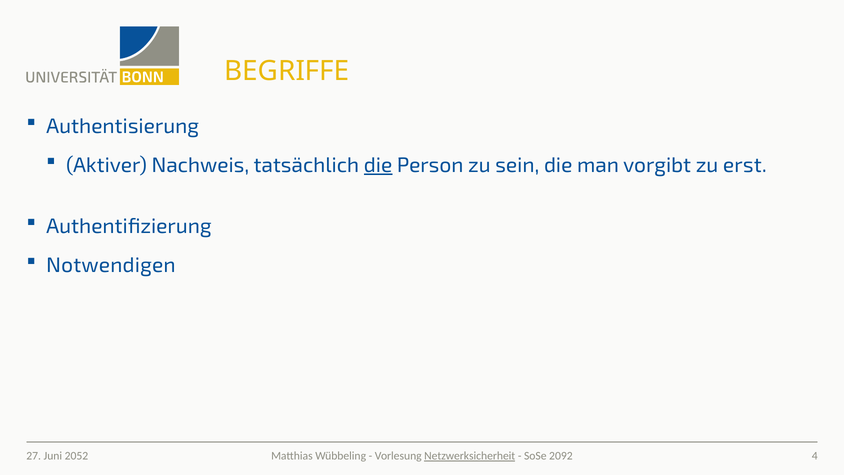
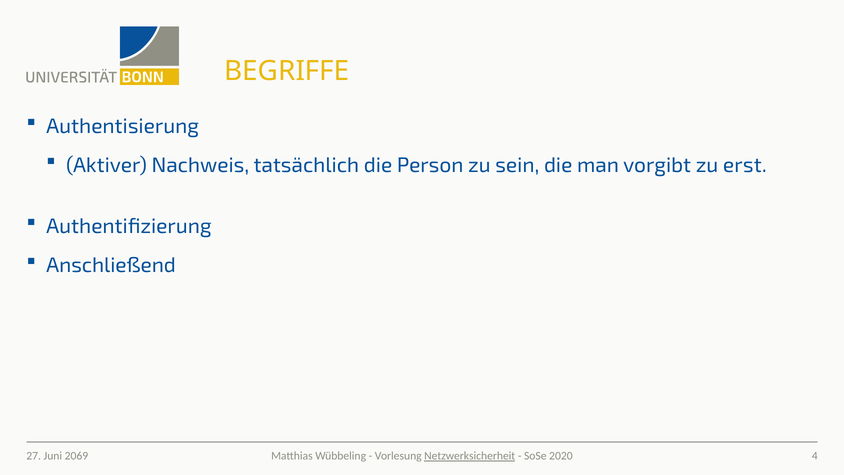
die at (378, 165) underline: present -> none
Notwendigen: Notwendigen -> Anschließend
2092: 2092 -> 2020
2052: 2052 -> 2069
